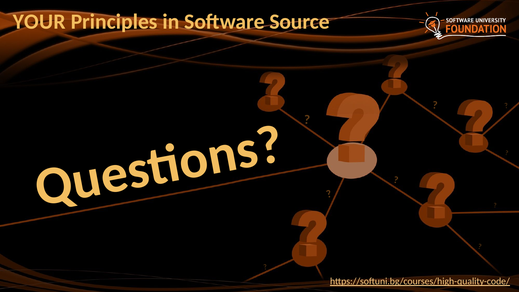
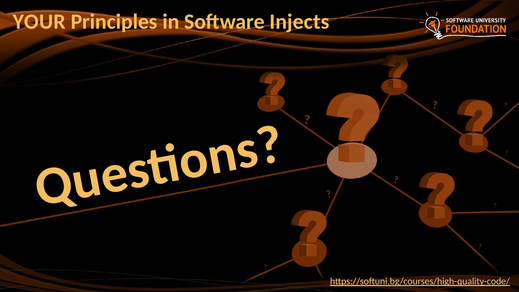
Source: Source -> Injects
